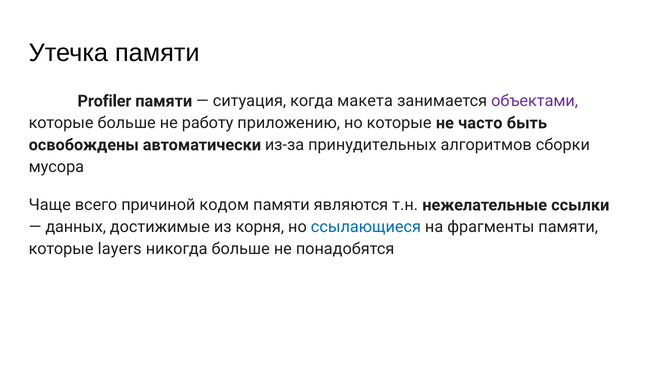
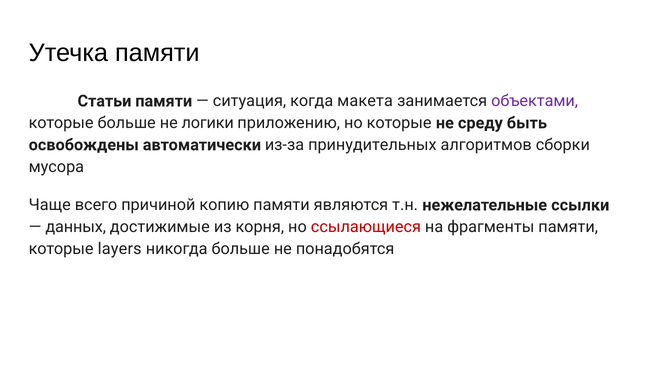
Profiler: Profiler -> Статьи
работу: работу -> логики
часто: часто -> среду
кодом: кодом -> копию
ссылающиеся colour: blue -> red
